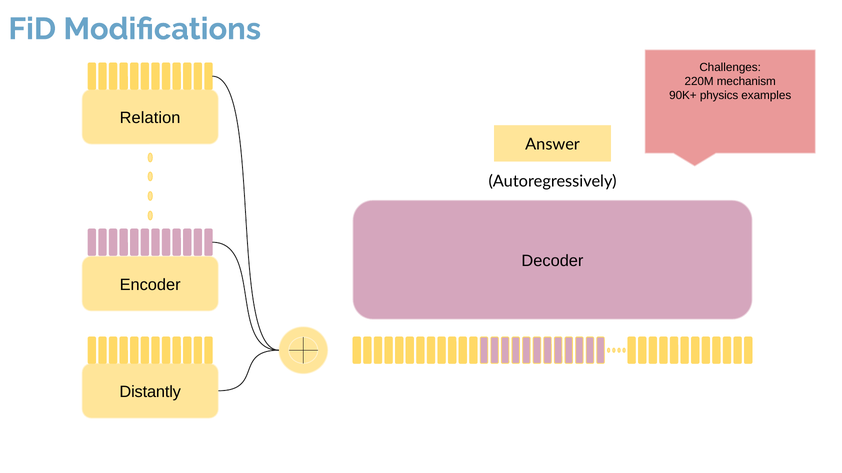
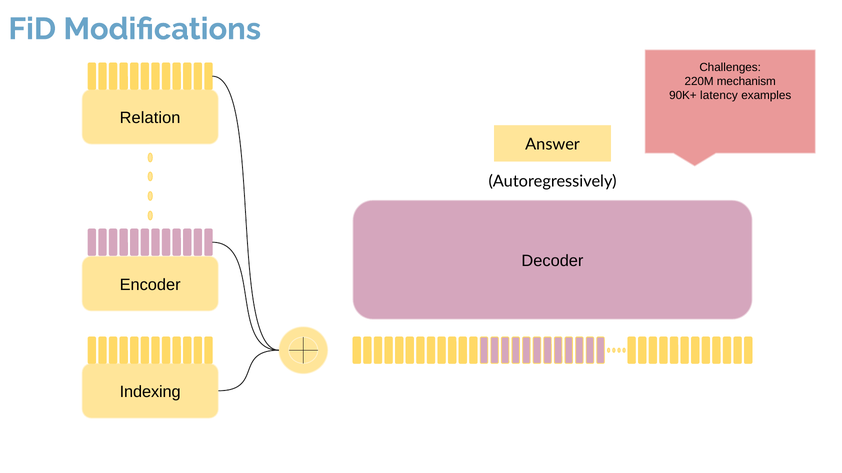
physics: physics -> latency
Distantly: Distantly -> Indexing
